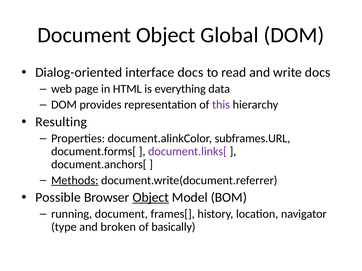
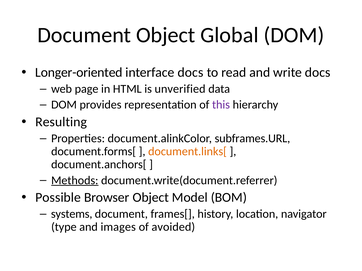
Dialog-oriented: Dialog-oriented -> Longer-oriented
everything: everything -> unverified
document.links[ colour: purple -> orange
Object at (151, 198) underline: present -> none
running: running -> systems
broken: broken -> images
basically: basically -> avoided
